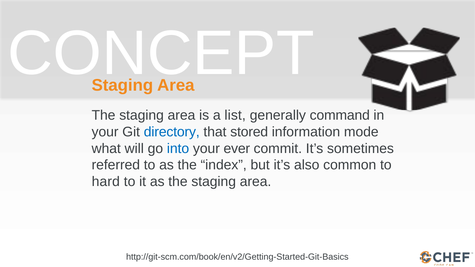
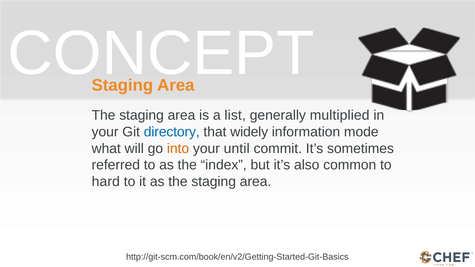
command: command -> multiplied
stored: stored -> widely
into colour: blue -> orange
ever: ever -> until
